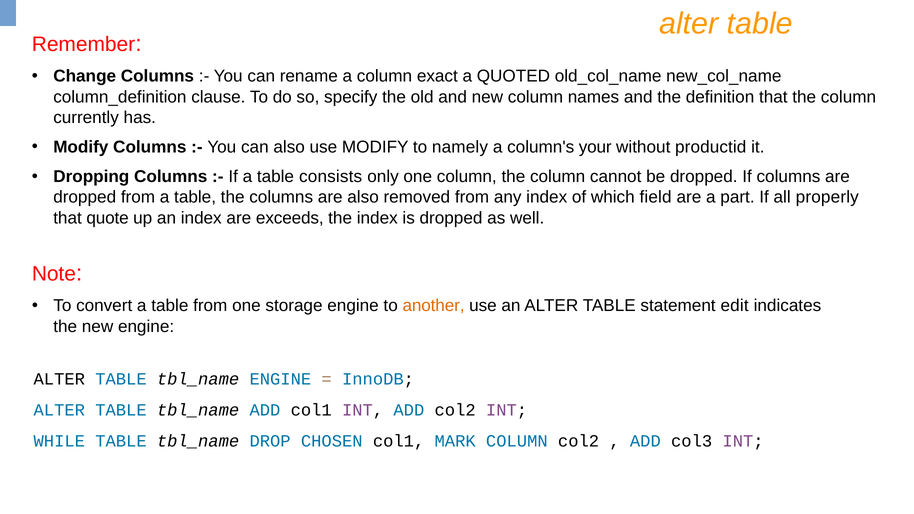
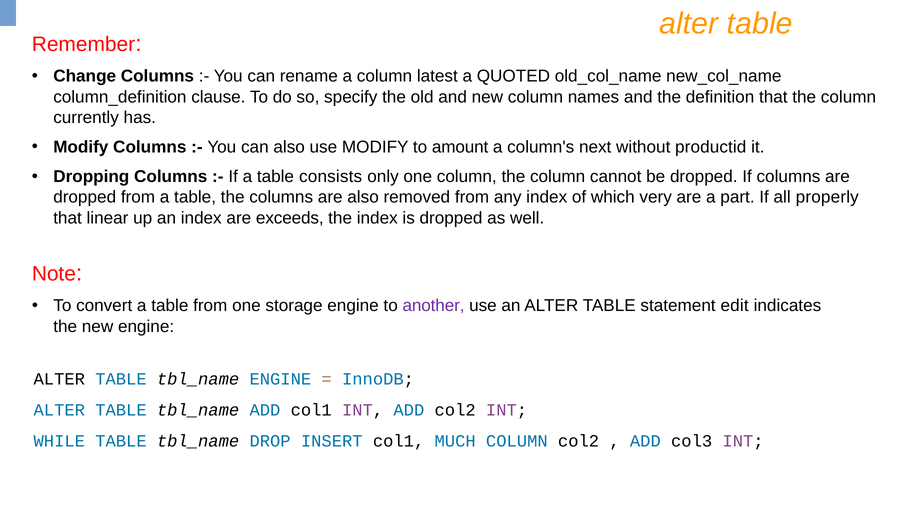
exact: exact -> latest
namely: namely -> amount
your: your -> next
field: field -> very
quote: quote -> linear
another colour: orange -> purple
CHOSEN: CHOSEN -> INSERT
MARK: MARK -> MUCH
